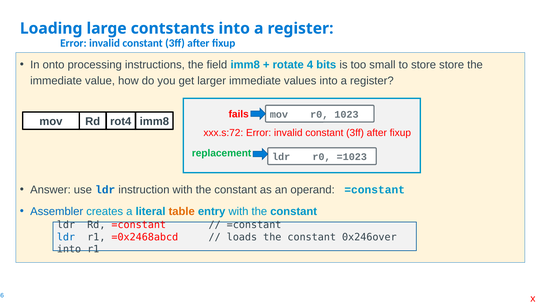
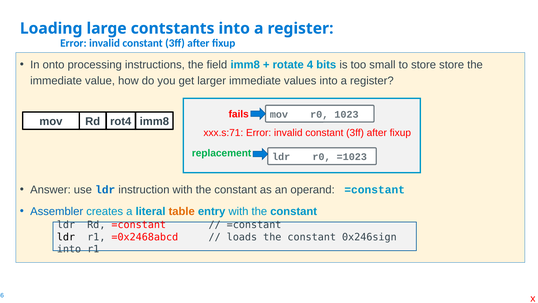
xxx.s:72: xxx.s:72 -> xxx.s:71
ldr at (66, 237) colour: blue -> black
0x246over: 0x246over -> 0x246sign
